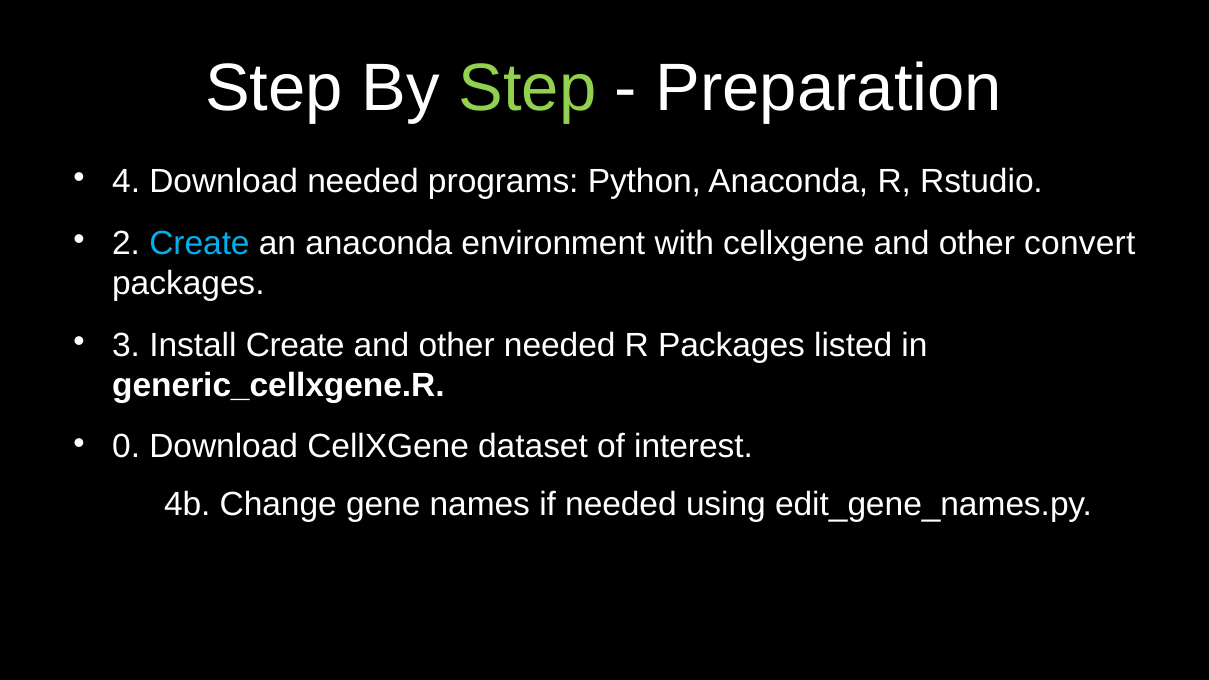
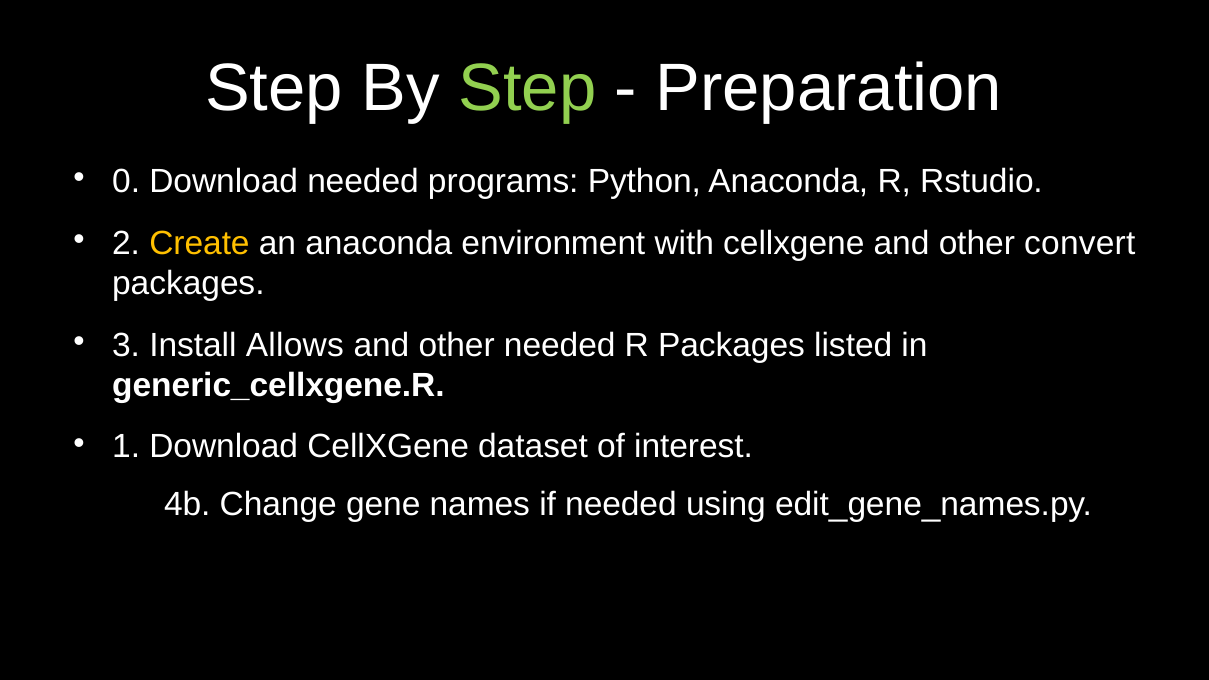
4: 4 -> 0
Create at (199, 243) colour: light blue -> yellow
Install Create: Create -> Allows
0: 0 -> 1
